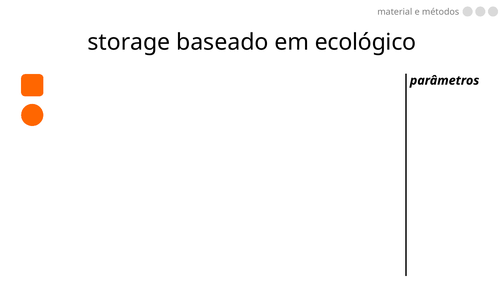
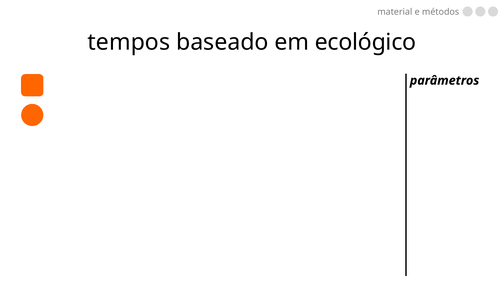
storage: storage -> tempos
